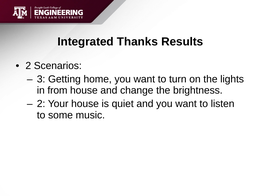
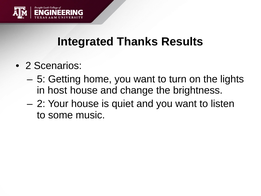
3: 3 -> 5
from: from -> host
